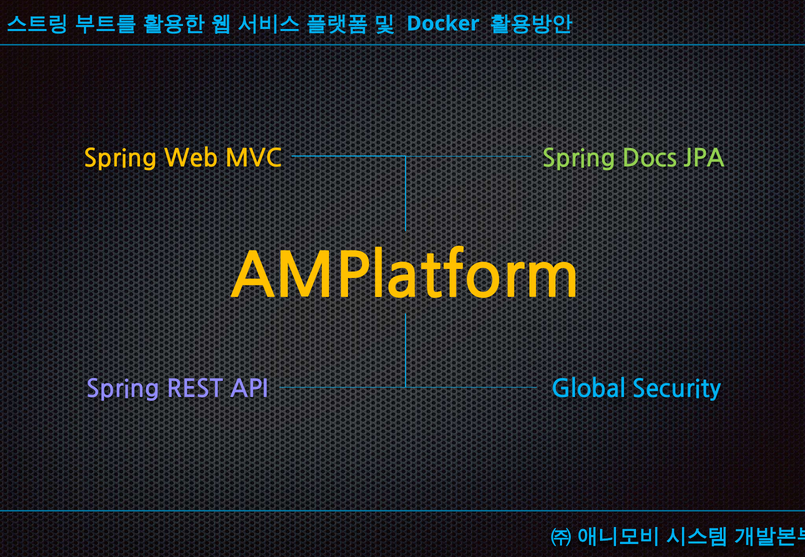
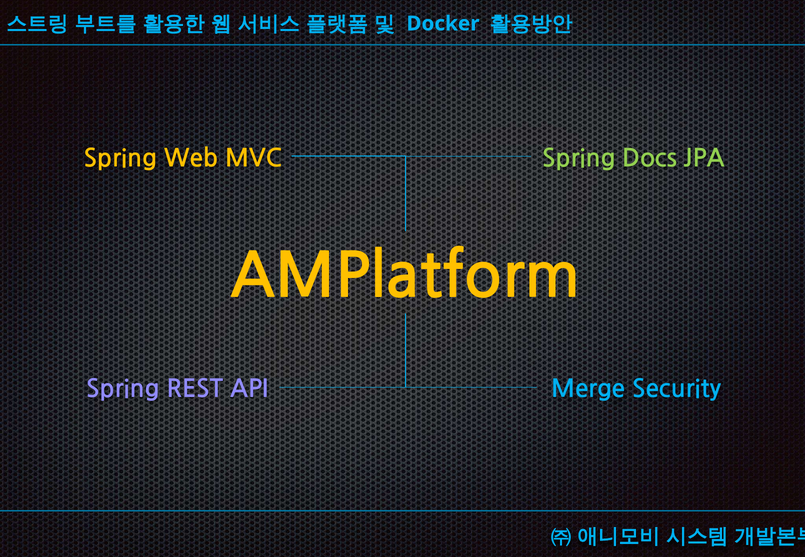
Global: Global -> Merge
